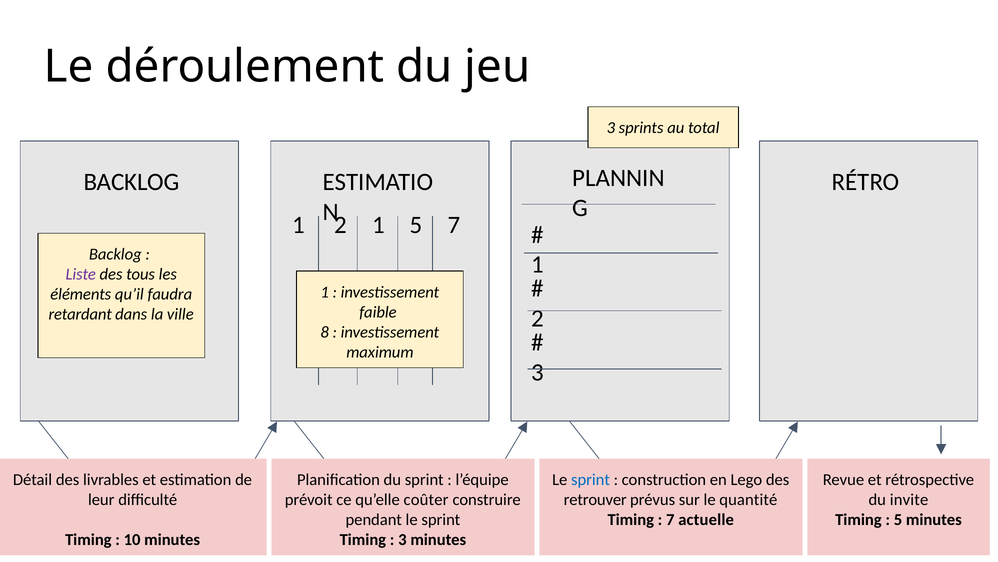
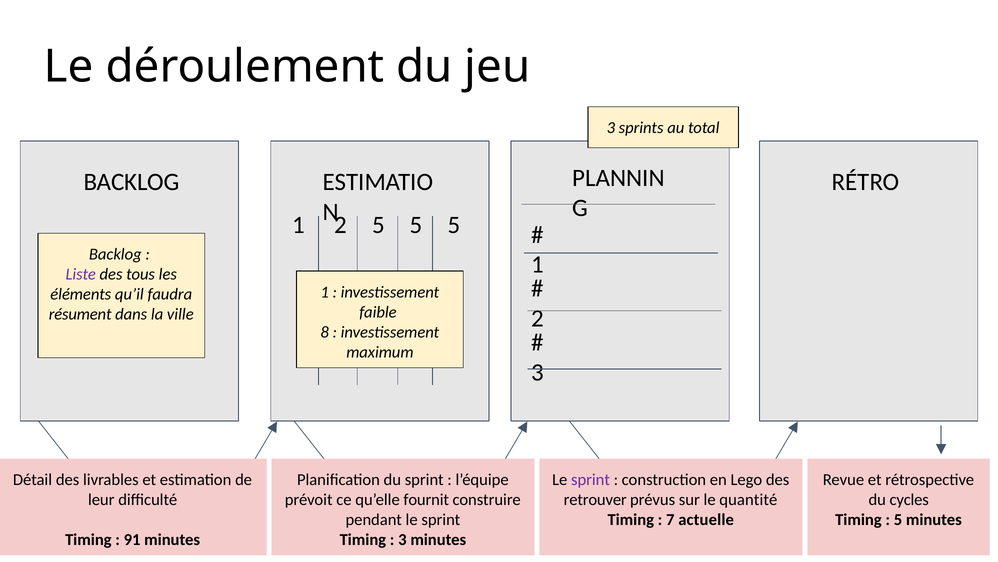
1 1: 1 -> 5
7 at (454, 225): 7 -> 5
retardant: retardant -> résument
sprint at (590, 479) colour: blue -> purple
coûter: coûter -> fournit
invite: invite -> cycles
10: 10 -> 91
